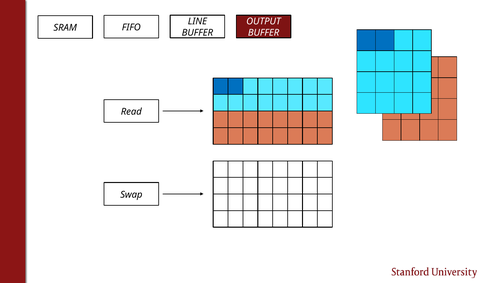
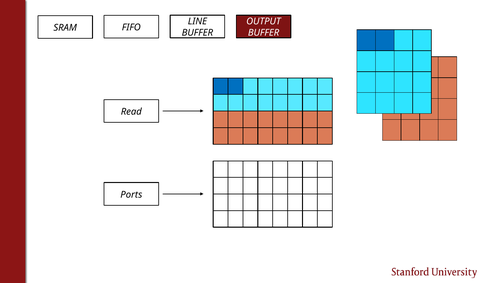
Swap: Swap -> Ports
